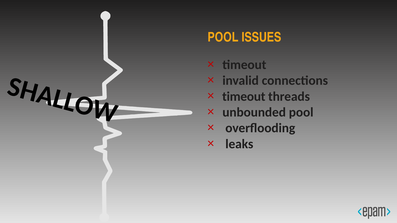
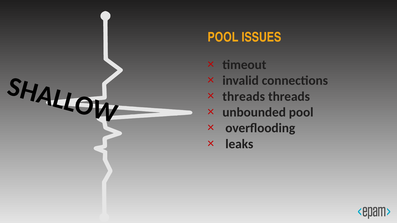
timeout at (244, 97): timeout -> threads
